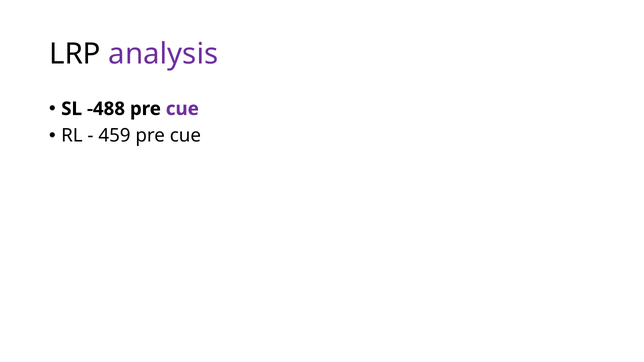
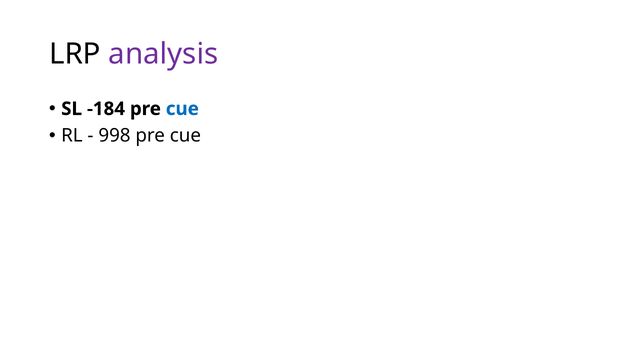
-488: -488 -> -184
cue at (182, 109) colour: purple -> blue
459: 459 -> 998
